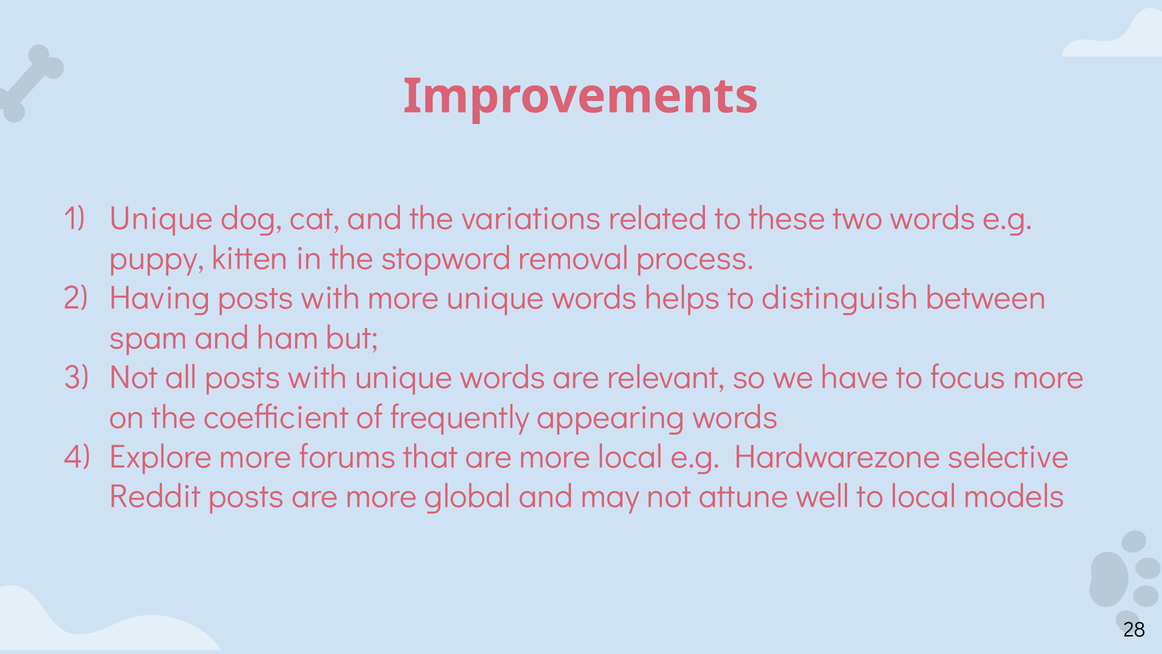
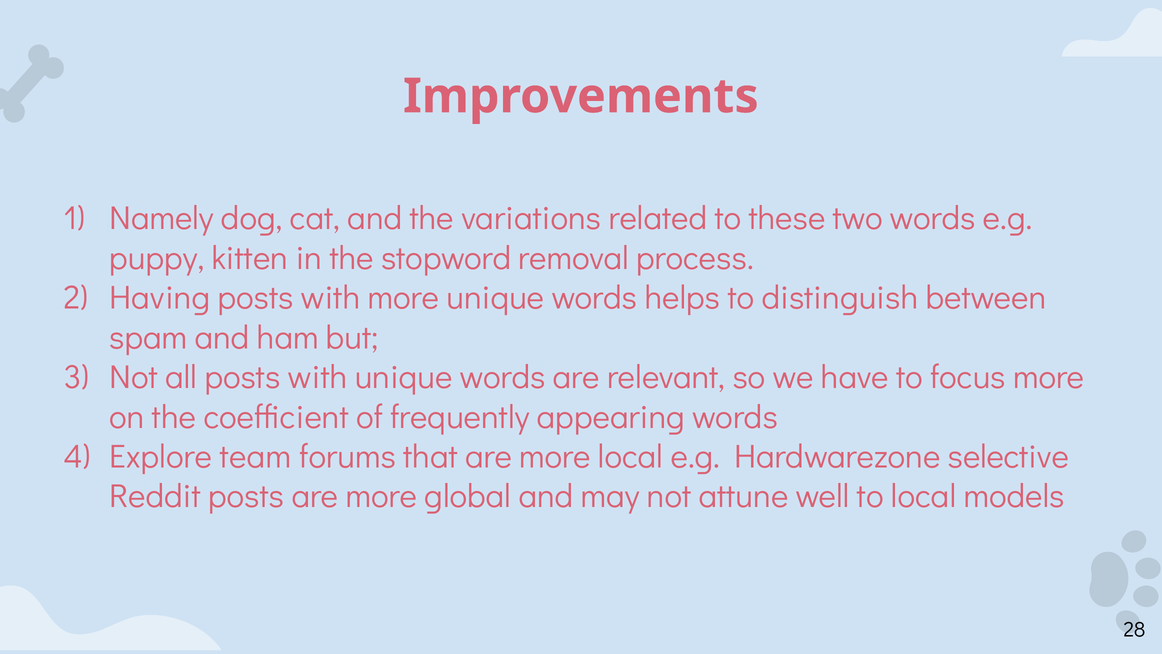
Unique at (161, 218): Unique -> Namely
Explore more: more -> team
